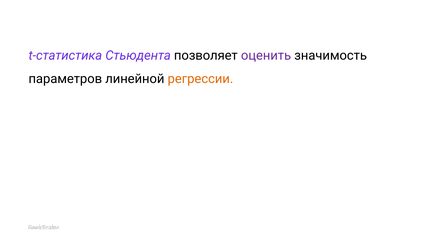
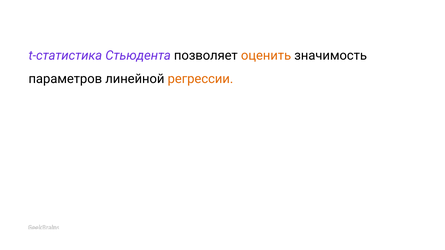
оценить colour: purple -> orange
